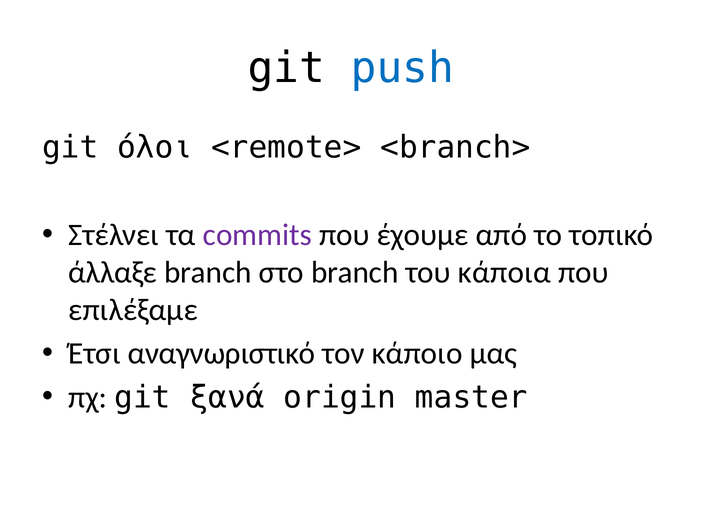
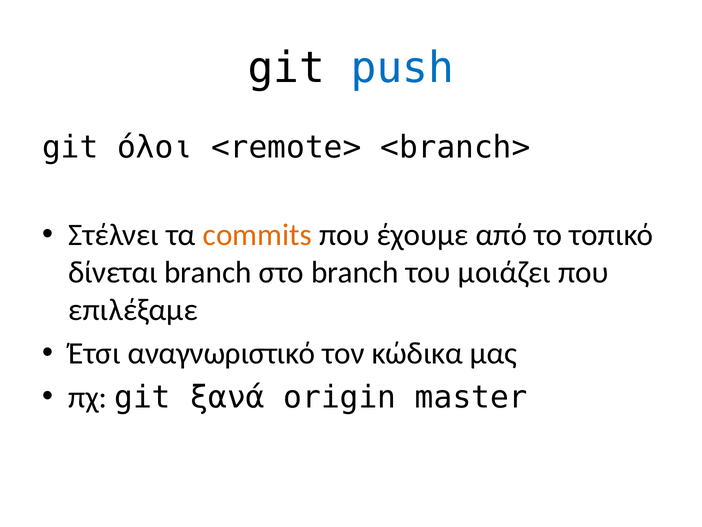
commits colour: purple -> orange
άλλαξε: άλλαξε -> δίνεται
κάποια: κάποια -> μοιάζει
κάποιο: κάποιο -> κώδικα
